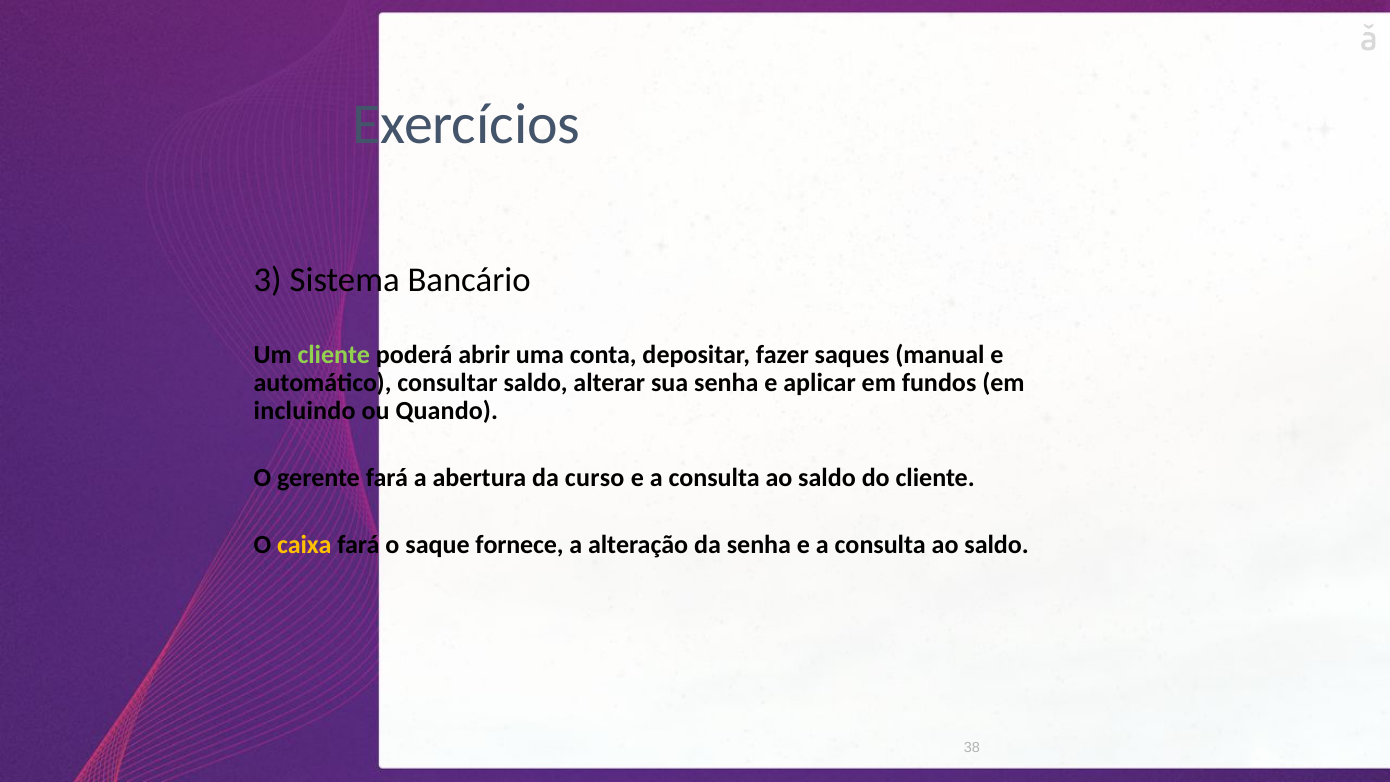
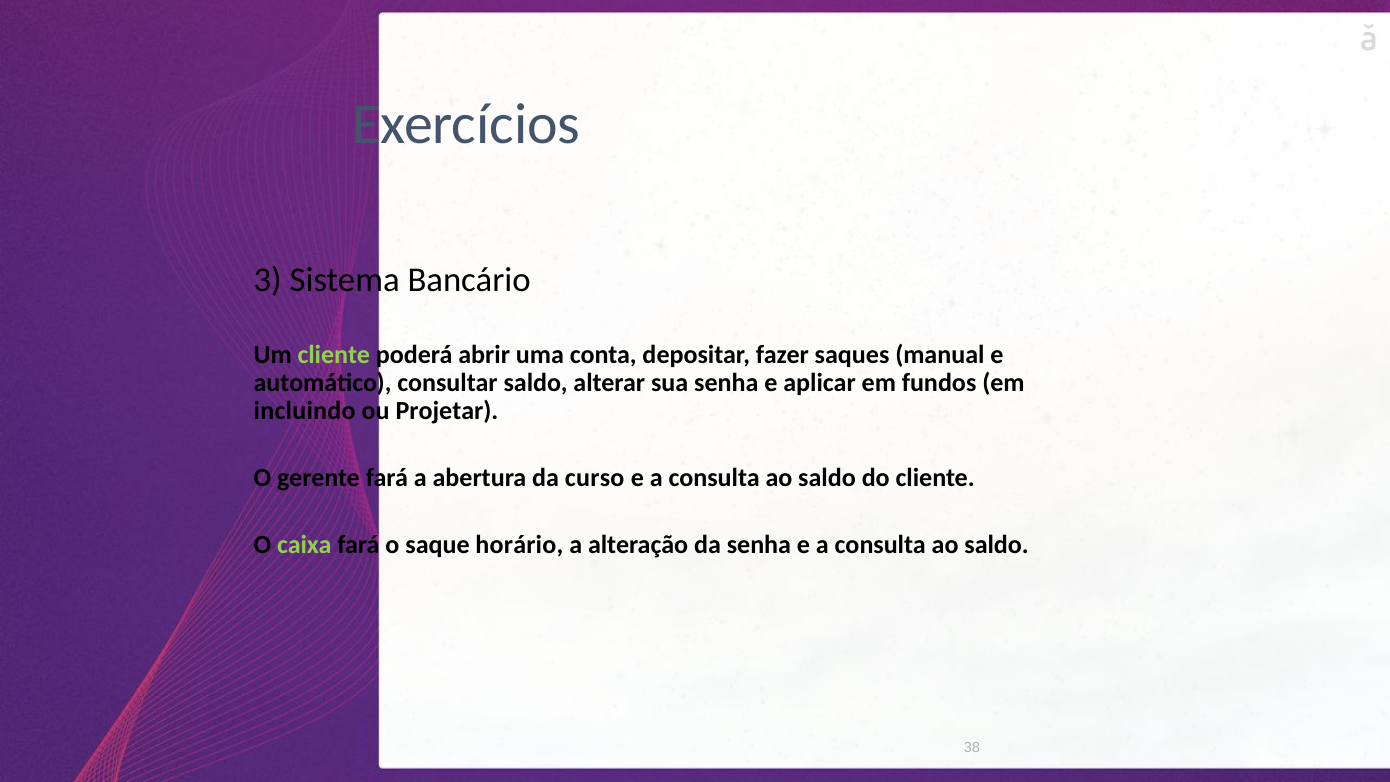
Quando: Quando -> Projetar
caixa colour: yellow -> light green
fornece: fornece -> horário
